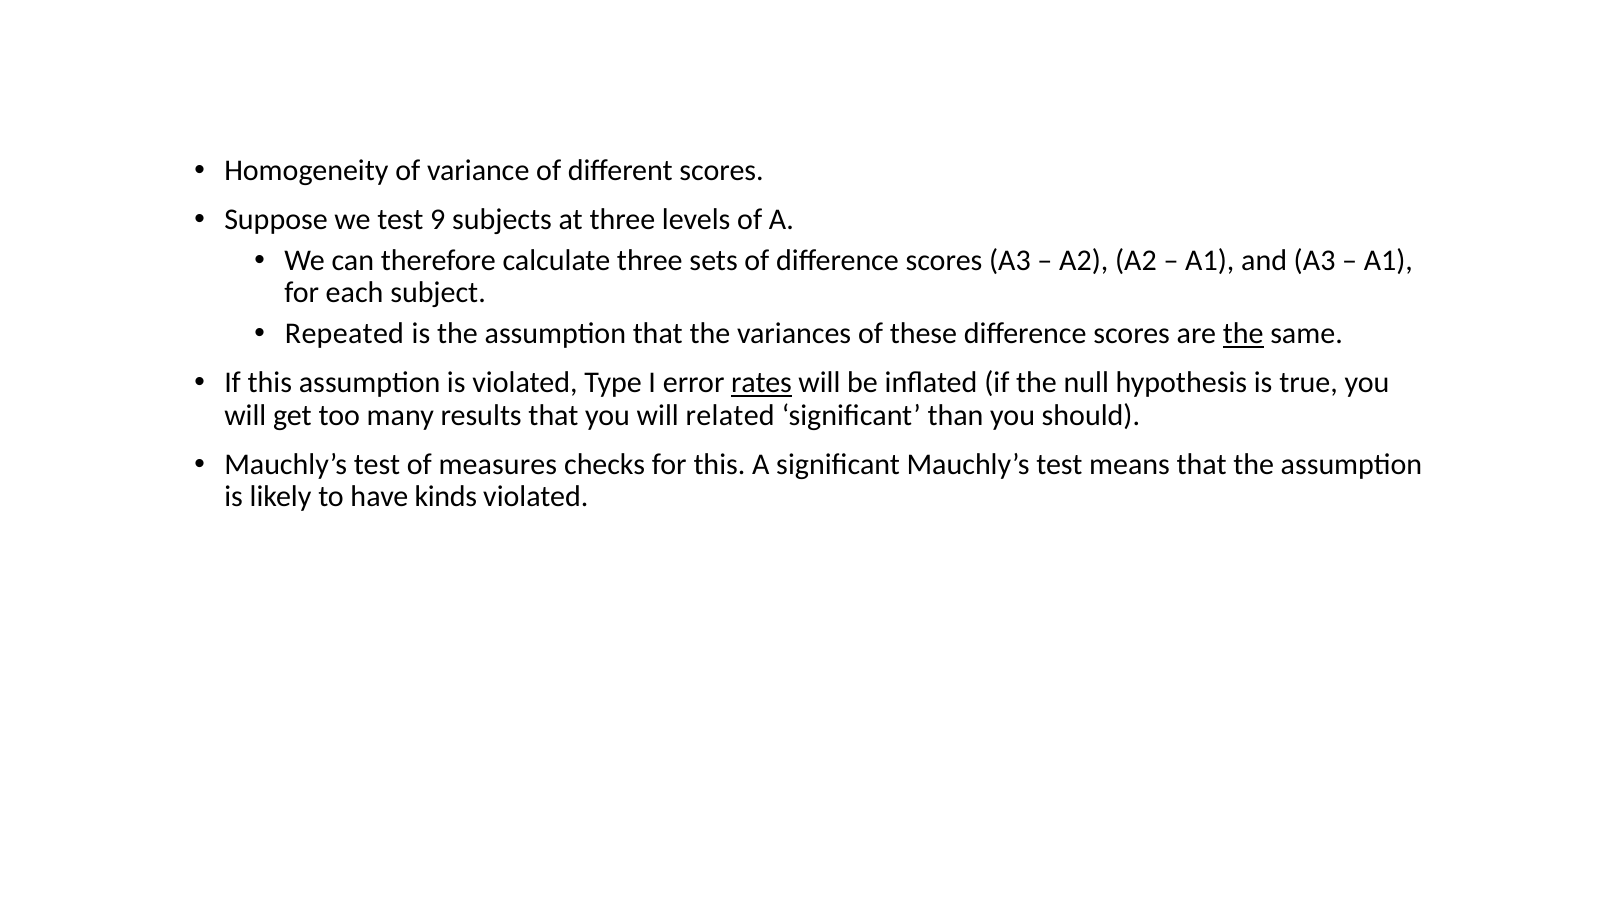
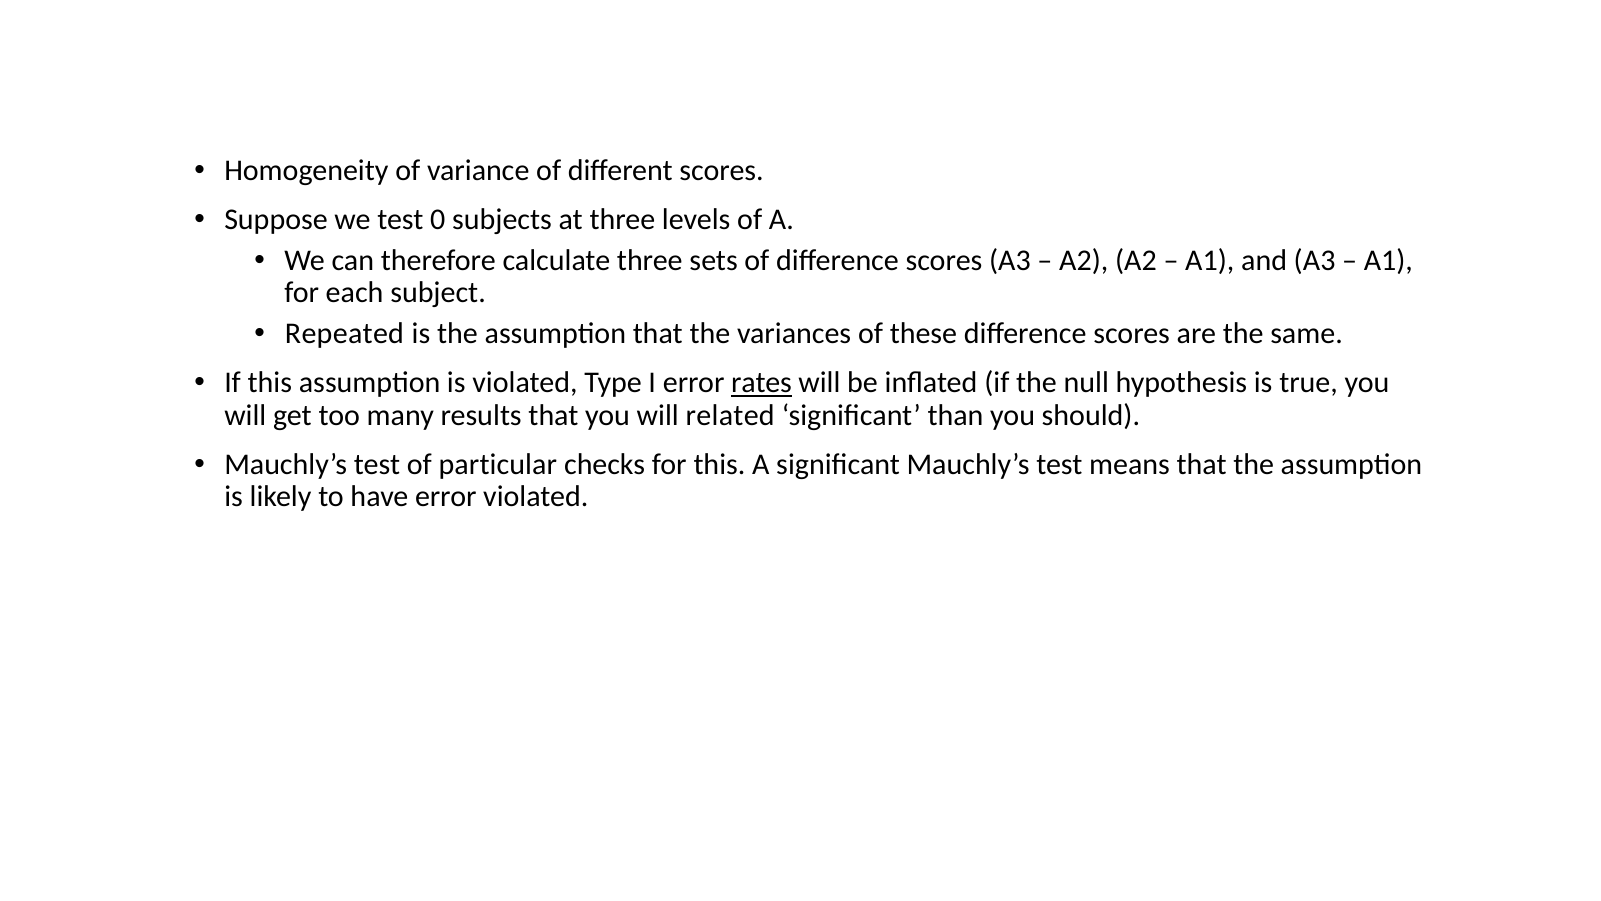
9: 9 -> 0
the at (1243, 334) underline: present -> none
measures: measures -> particular
have kinds: kinds -> error
